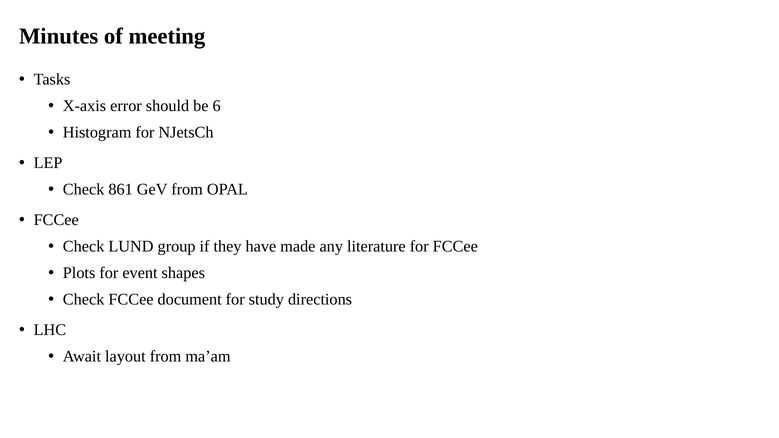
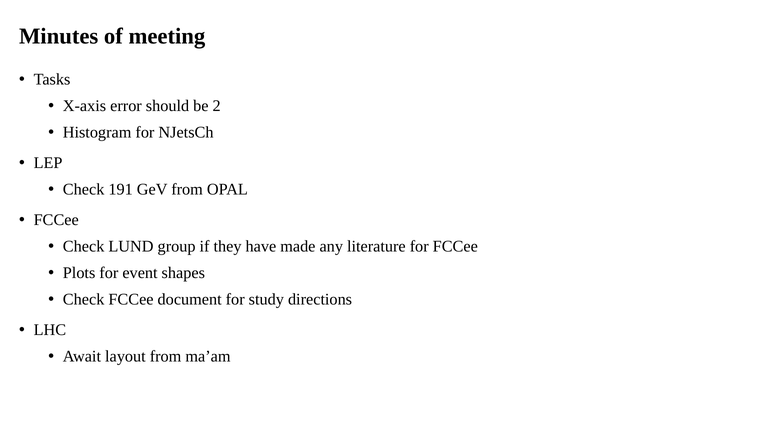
6: 6 -> 2
861: 861 -> 191
